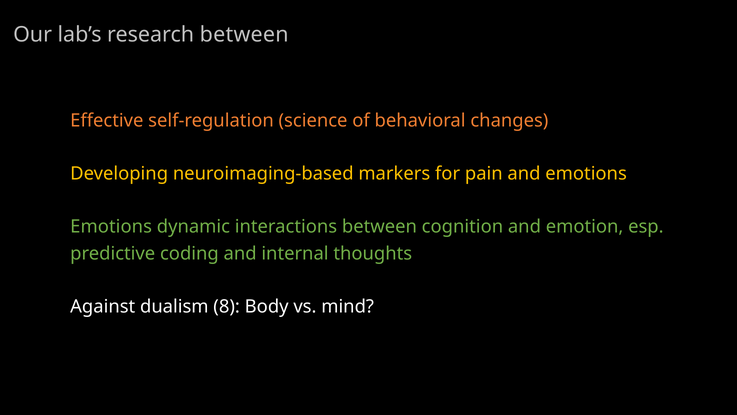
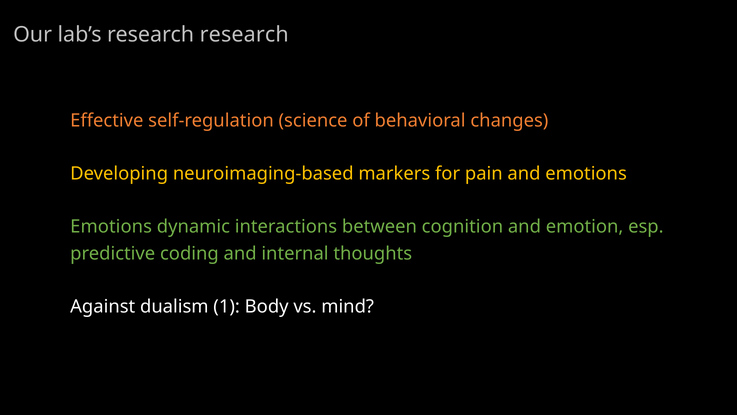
research between: between -> research
8: 8 -> 1
